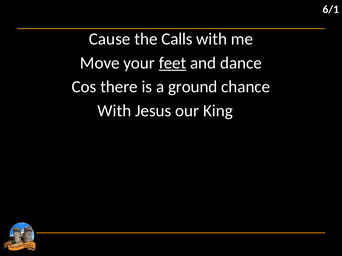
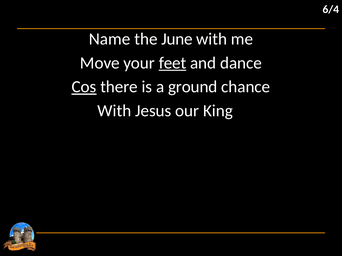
6/1: 6/1 -> 6/4
Cause: Cause -> Name
Calls: Calls -> June
Cos underline: none -> present
